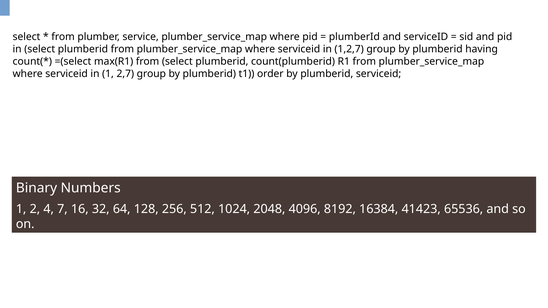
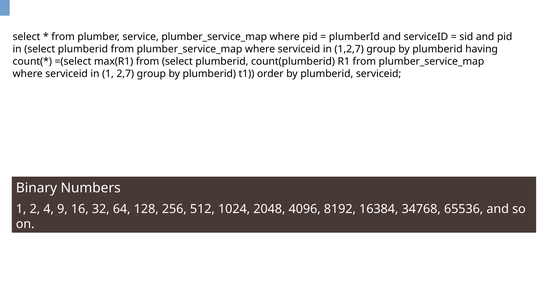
7: 7 -> 9
41423: 41423 -> 34768
